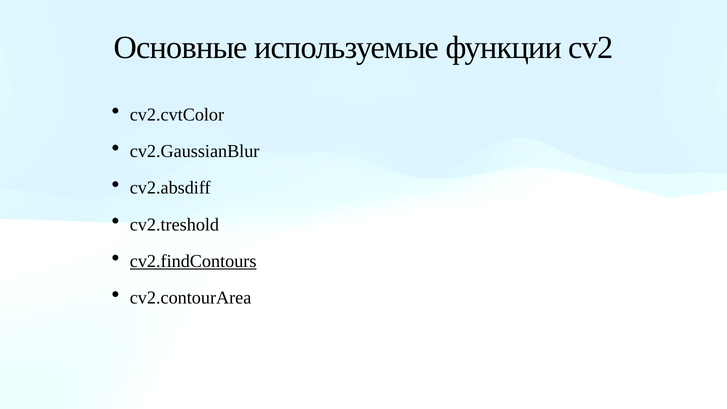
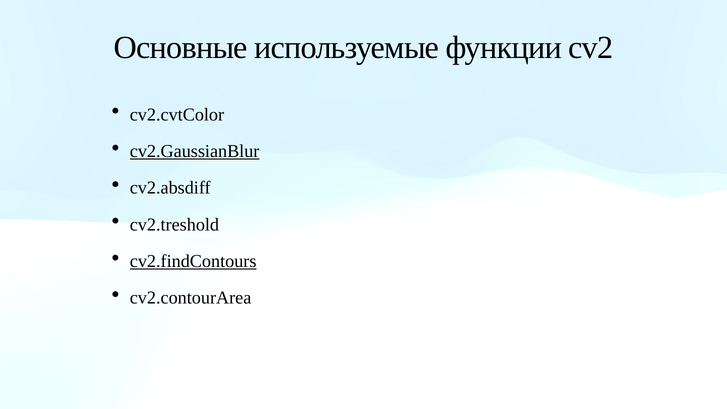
cv2.GaussianBlur underline: none -> present
